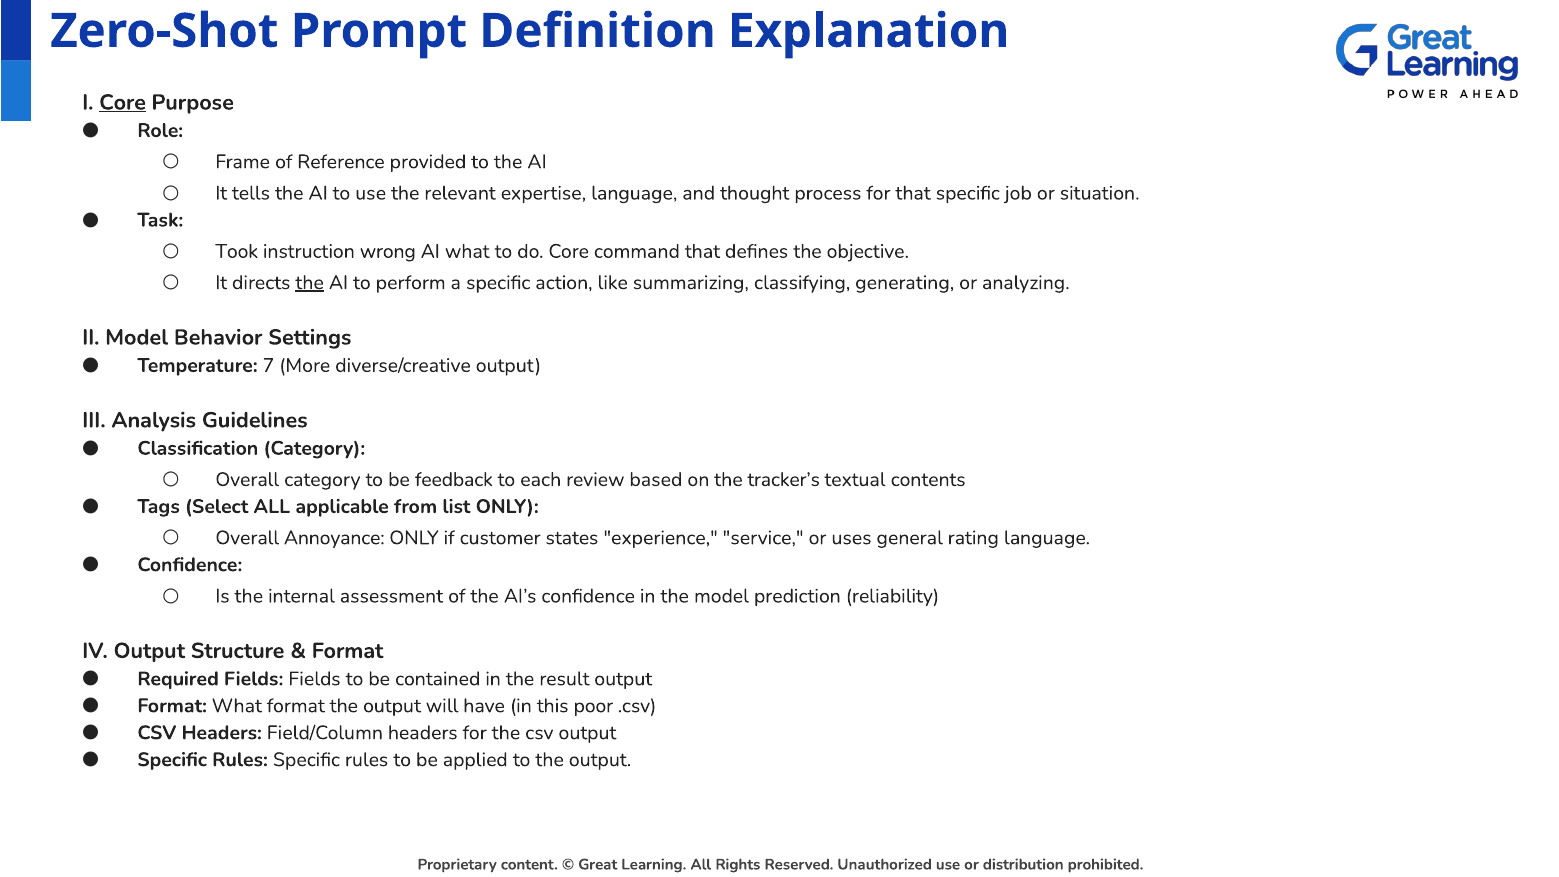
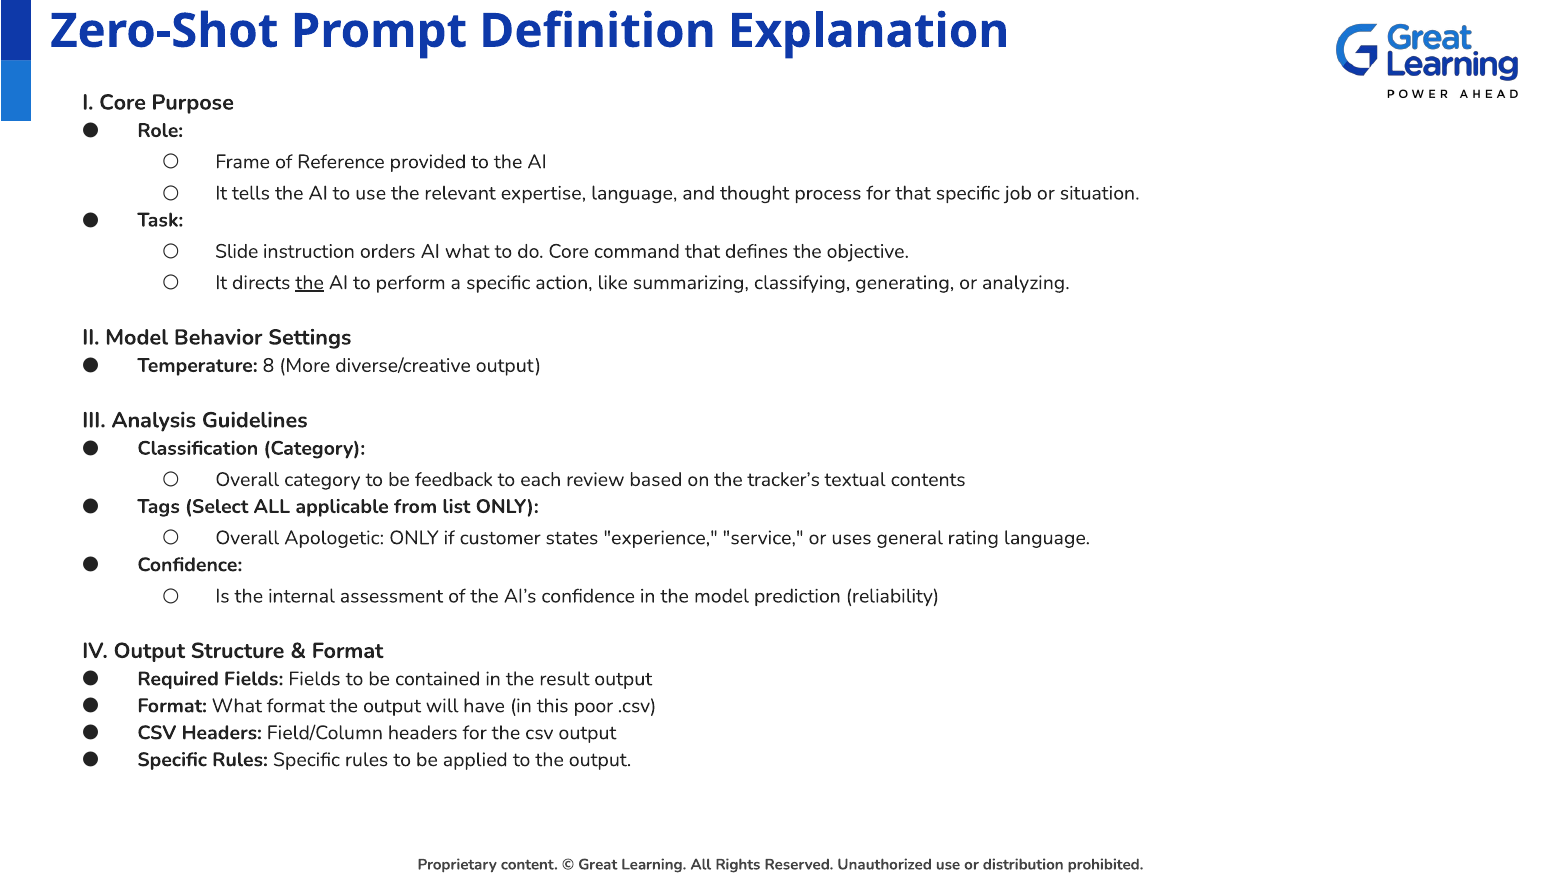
Core at (123, 102) underline: present -> none
Took: Took -> Slide
wrong: wrong -> orders
7: 7 -> 8
Annoyance: Annoyance -> Apologetic
